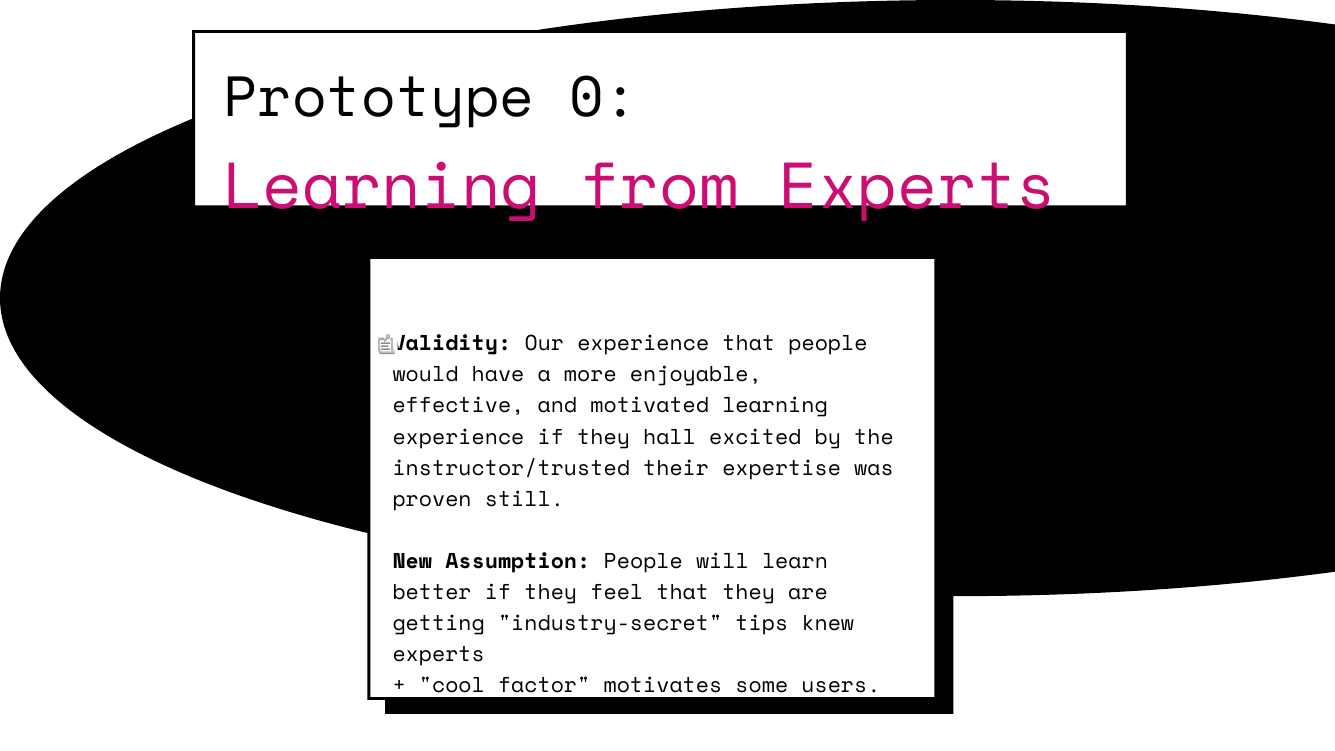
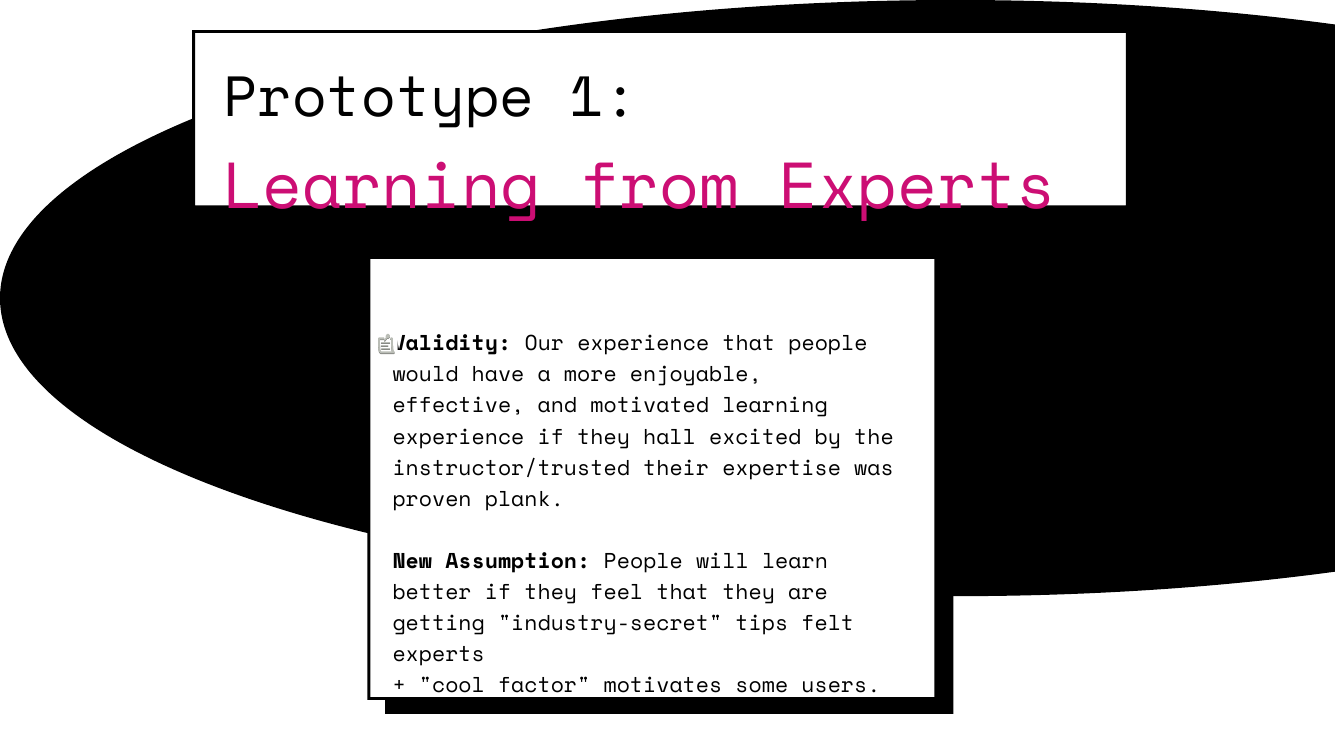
0: 0 -> 1
still: still -> plank
knew: knew -> felt
